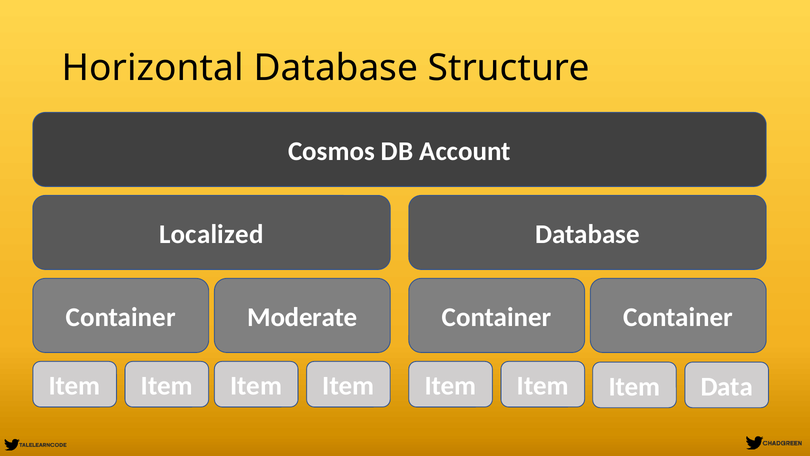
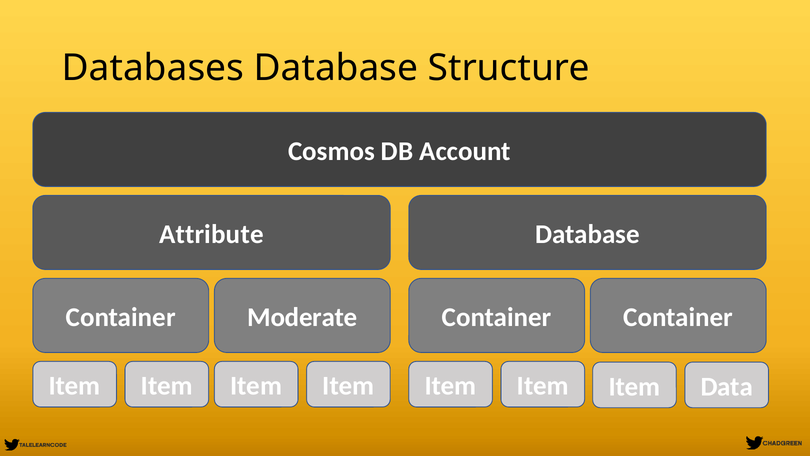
Horizontal: Horizontal -> Databases
Localized: Localized -> Attribute
